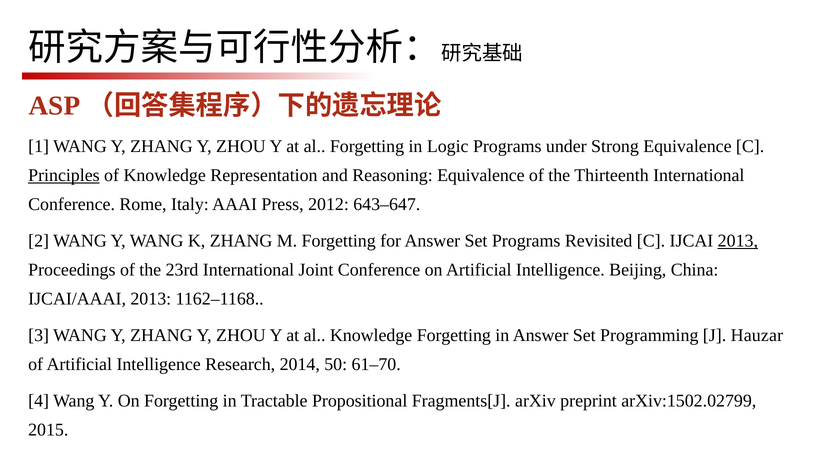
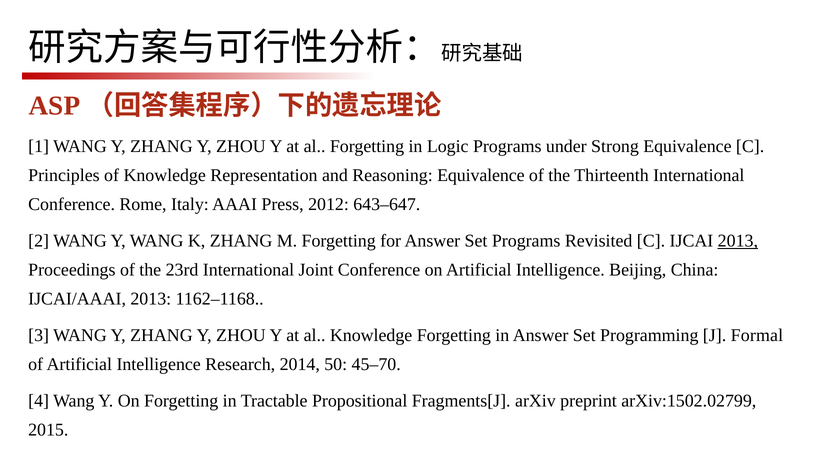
Principles underline: present -> none
Hauzar: Hauzar -> Formal
61–70: 61–70 -> 45–70
